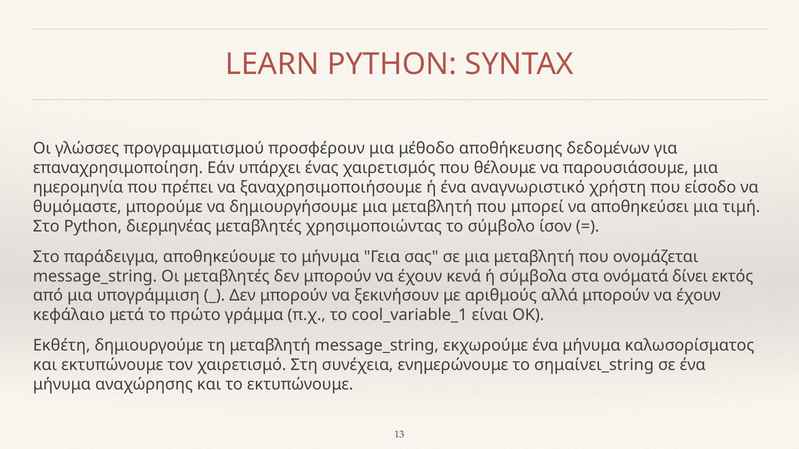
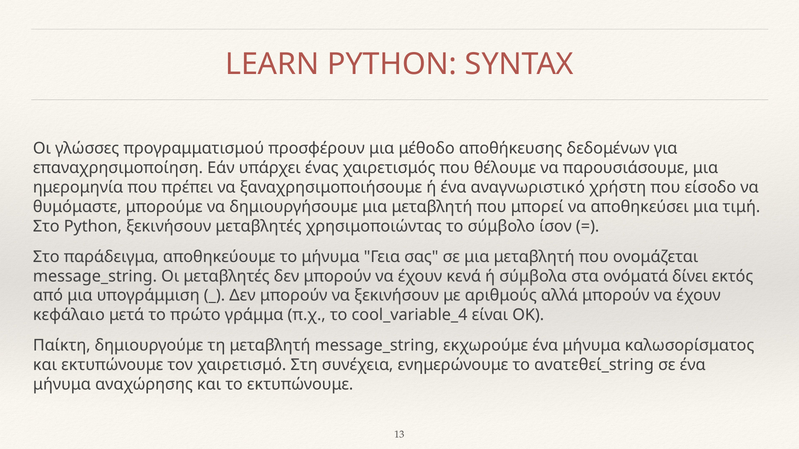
Python διερμηνέας: διερμηνέας -> ξεκινήσουν
cool_variable_1: cool_variable_1 -> cool_variable_4
Εκθέτη: Εκθέτη -> Παίκτη
σημαίνει_string: σημαίνει_string -> ανατεθεί_string
